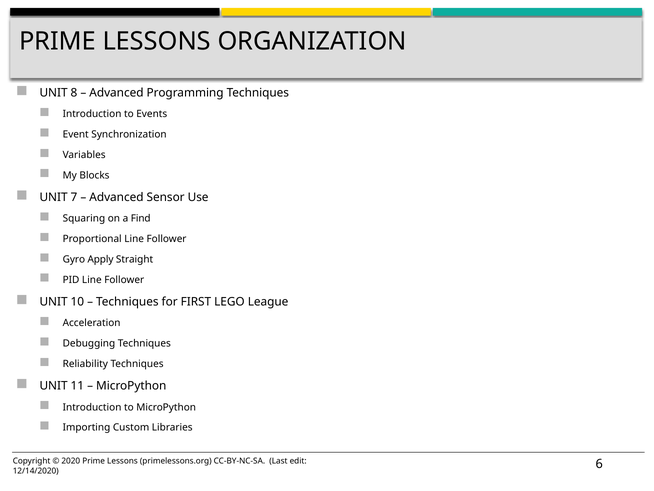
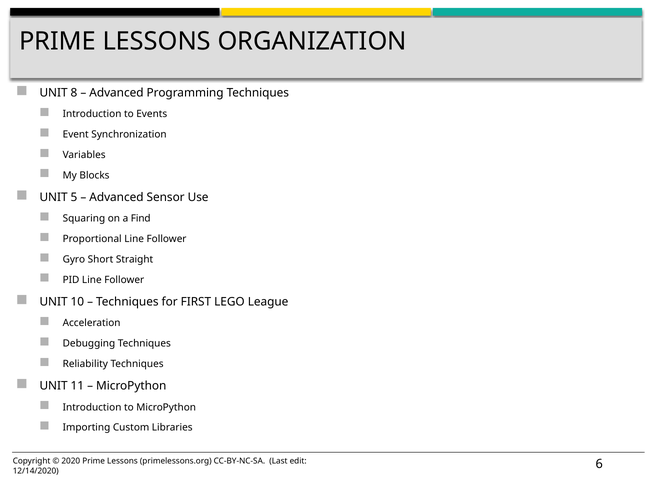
7: 7 -> 5
Apply: Apply -> Short
